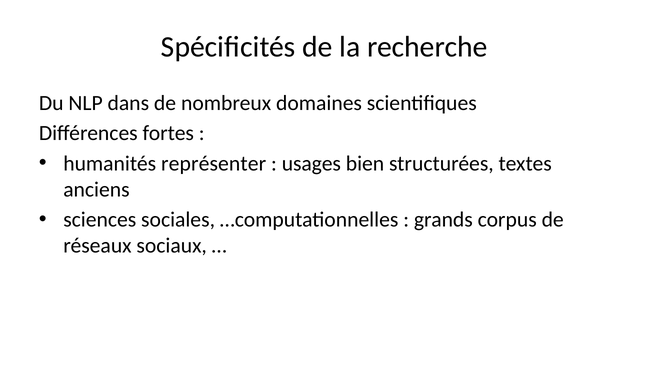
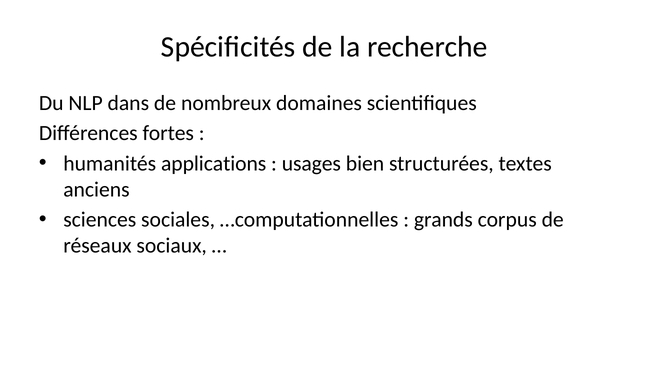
représenter: représenter -> applications
